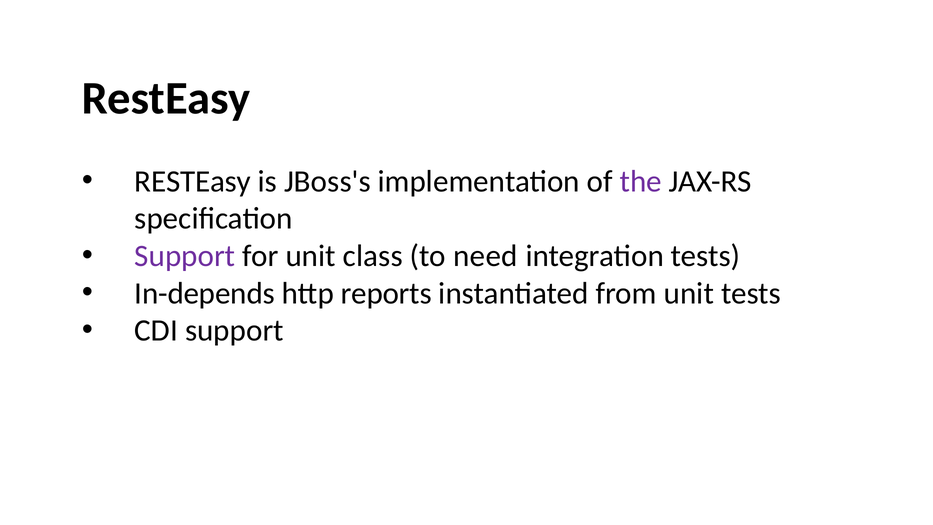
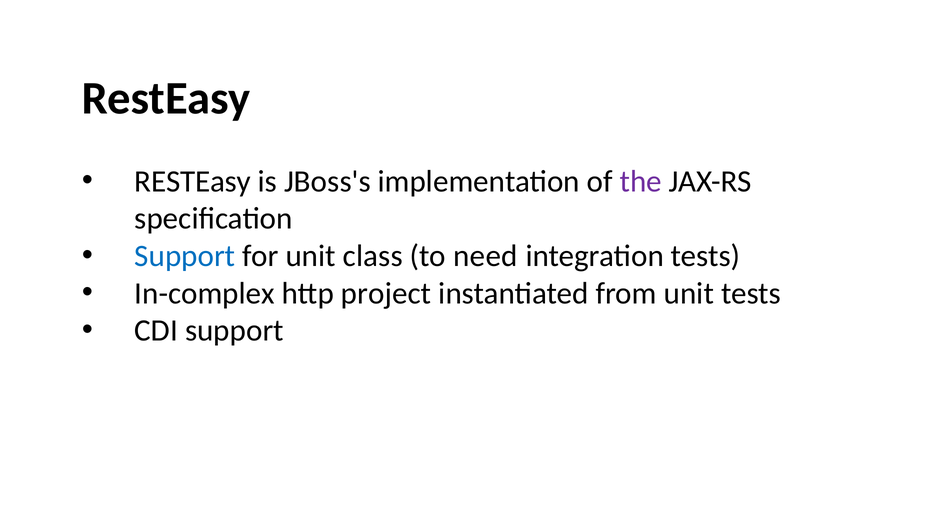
Support at (185, 256) colour: purple -> blue
In-depends: In-depends -> In-complex
reports: reports -> project
